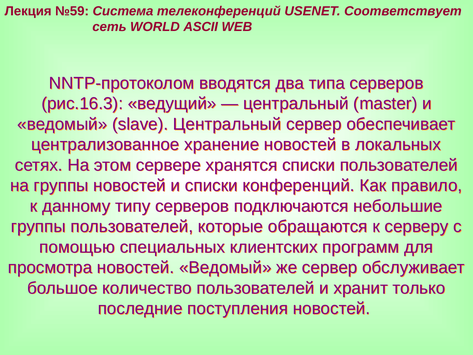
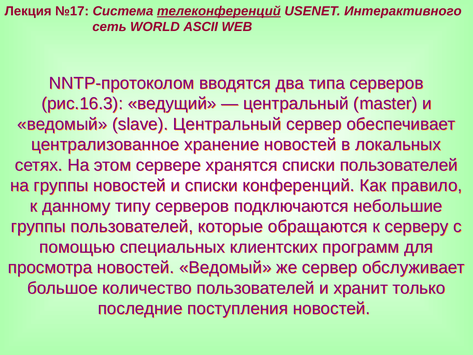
№59: №59 -> №17
телеконференций underline: none -> present
Соответствует: Соответствует -> Интерактивного
